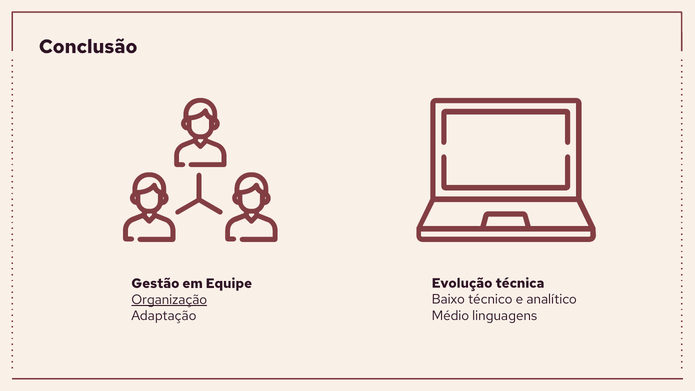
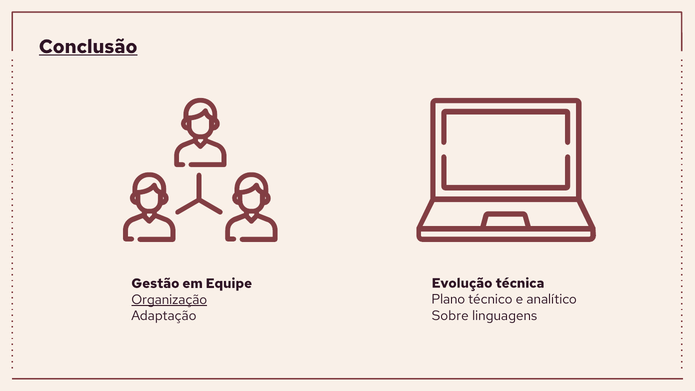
Conclusão underline: none -> present
Baixo: Baixo -> Plano
Médio: Médio -> Sobre
